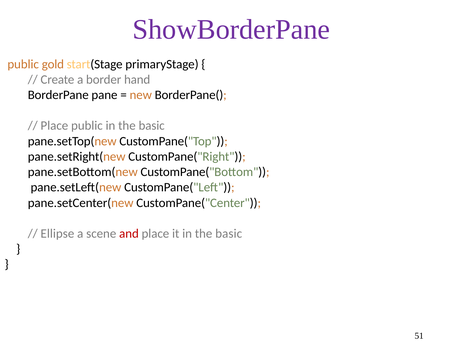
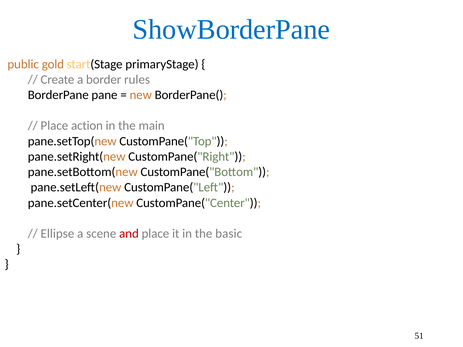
ShowBorderPane colour: purple -> blue
hand: hand -> rules
Place public: public -> action
basic at (152, 126): basic -> main
